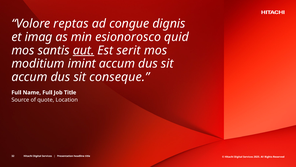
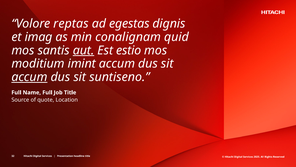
congue: congue -> egestas
esionorosco: esionorosco -> conalignam
serit: serit -> estio
accum at (29, 77) underline: none -> present
conseque: conseque -> suntiseno
